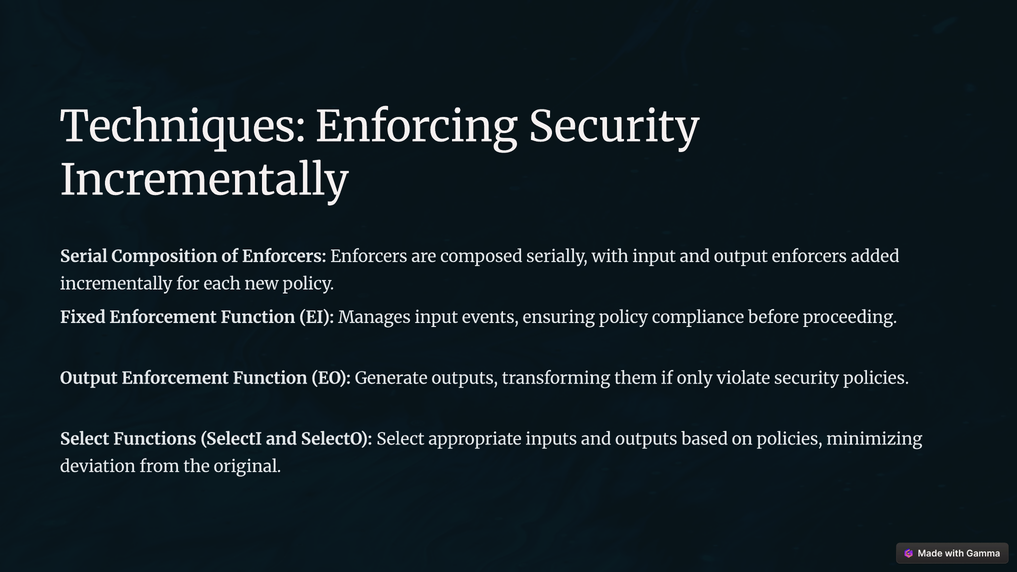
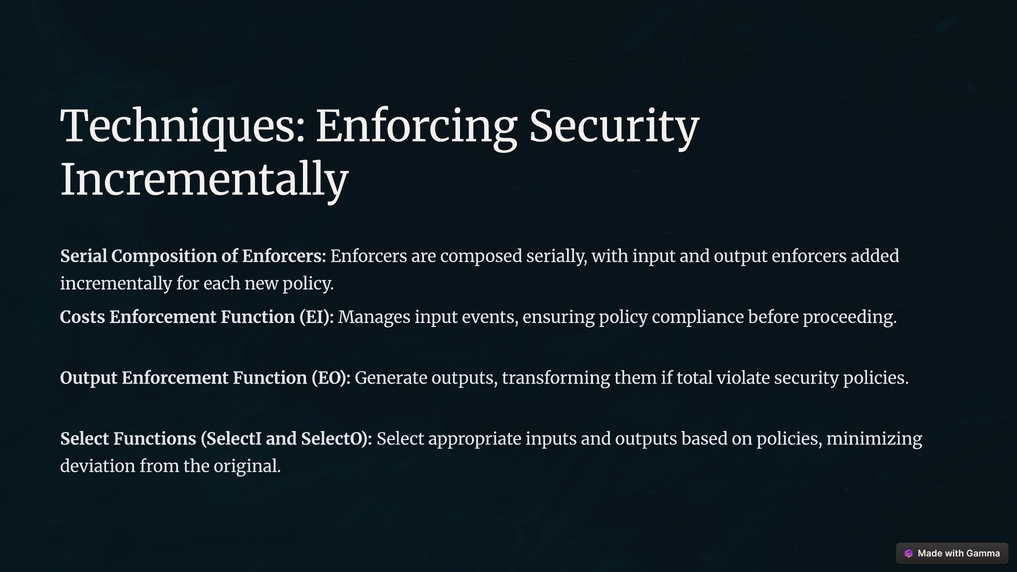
Fixed: Fixed -> Costs
only: only -> total
